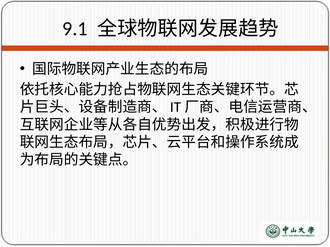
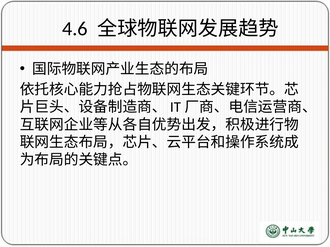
9.1: 9.1 -> 4.6
